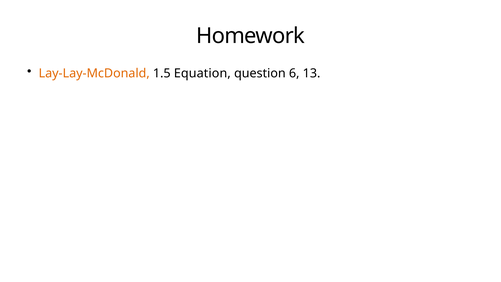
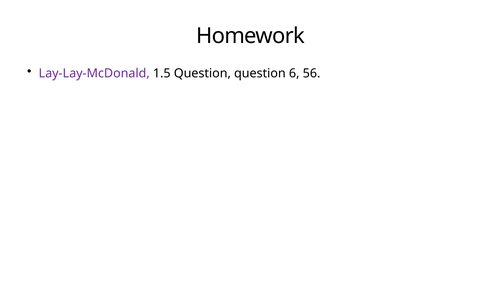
Lay-Lay-McDonald colour: orange -> purple
1.5 Equation: Equation -> Question
13: 13 -> 56
